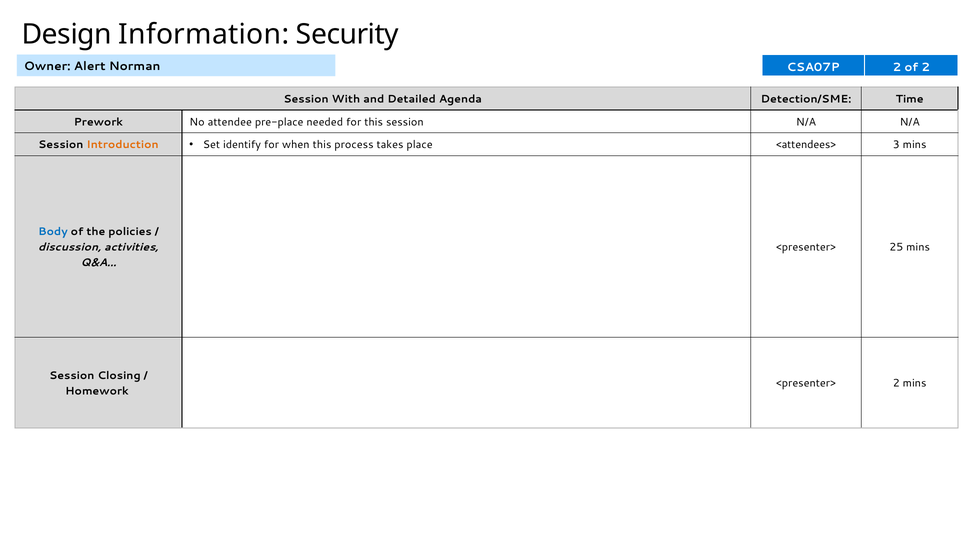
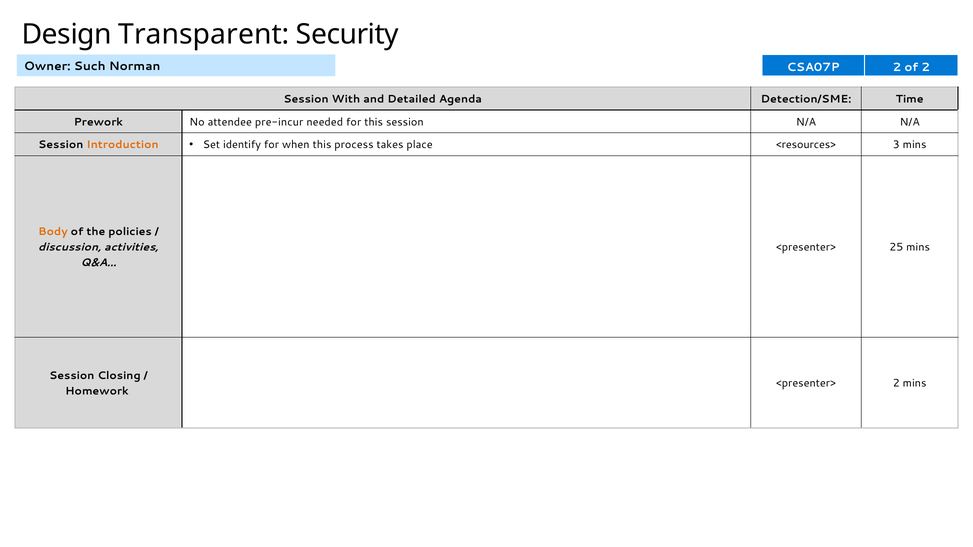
Information: Information -> Transparent
Alert: Alert -> Such
pre-place: pre-place -> pre-incur
<attendees>: <attendees> -> <resources>
Body colour: blue -> orange
